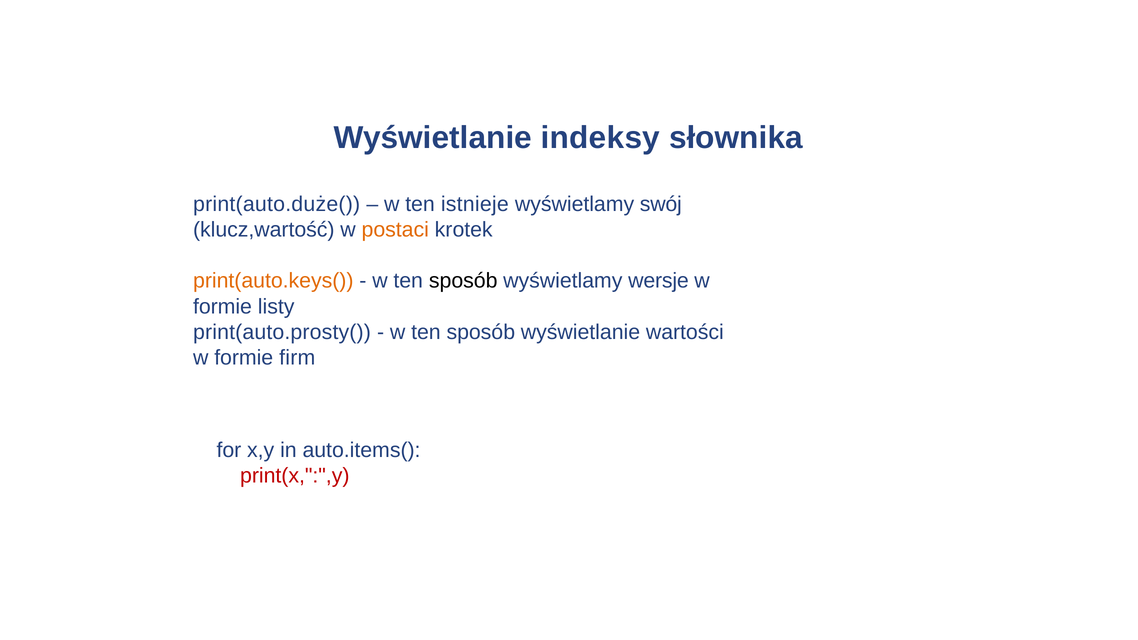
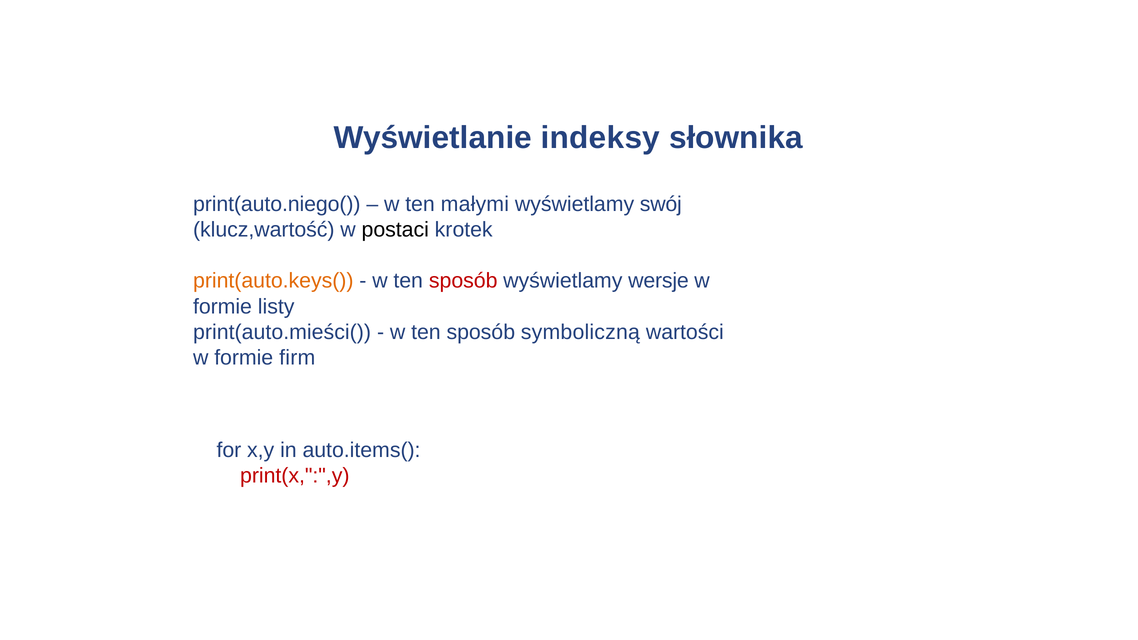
print(auto.duże(: print(auto.duże( -> print(auto.niego(
istnieje: istnieje -> małymi
postaci colour: orange -> black
sposób at (463, 281) colour: black -> red
print(auto.prosty(: print(auto.prosty( -> print(auto.mieści(
sposób wyświetlanie: wyświetlanie -> symboliczną
